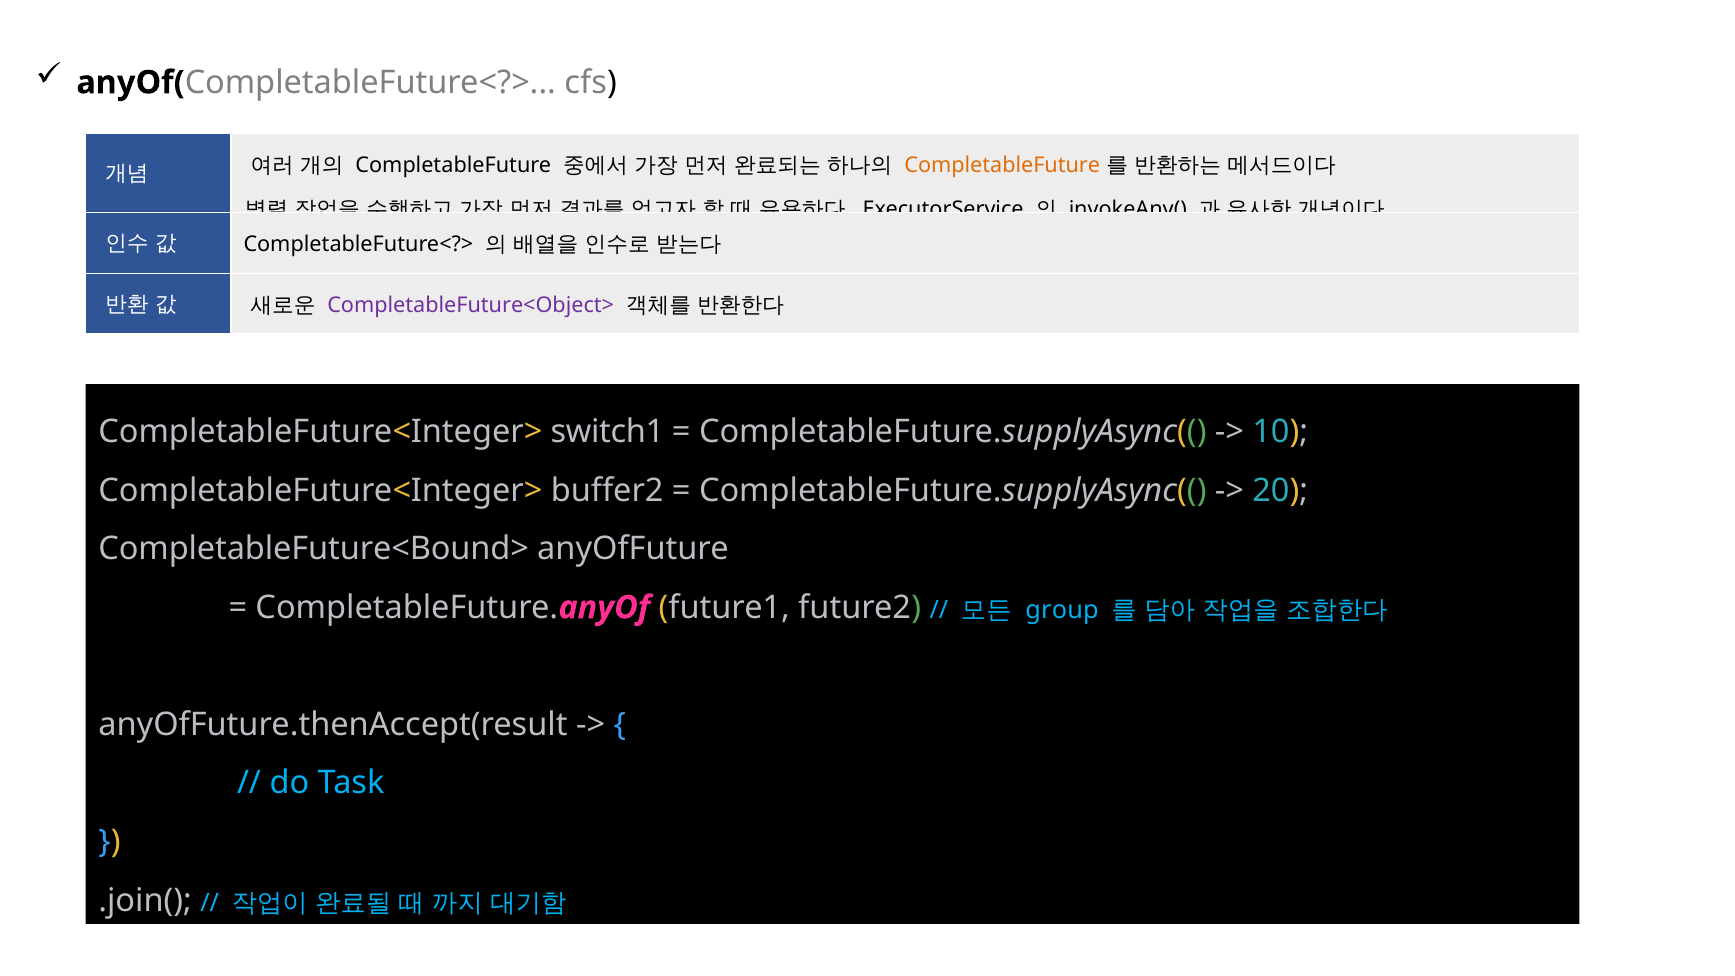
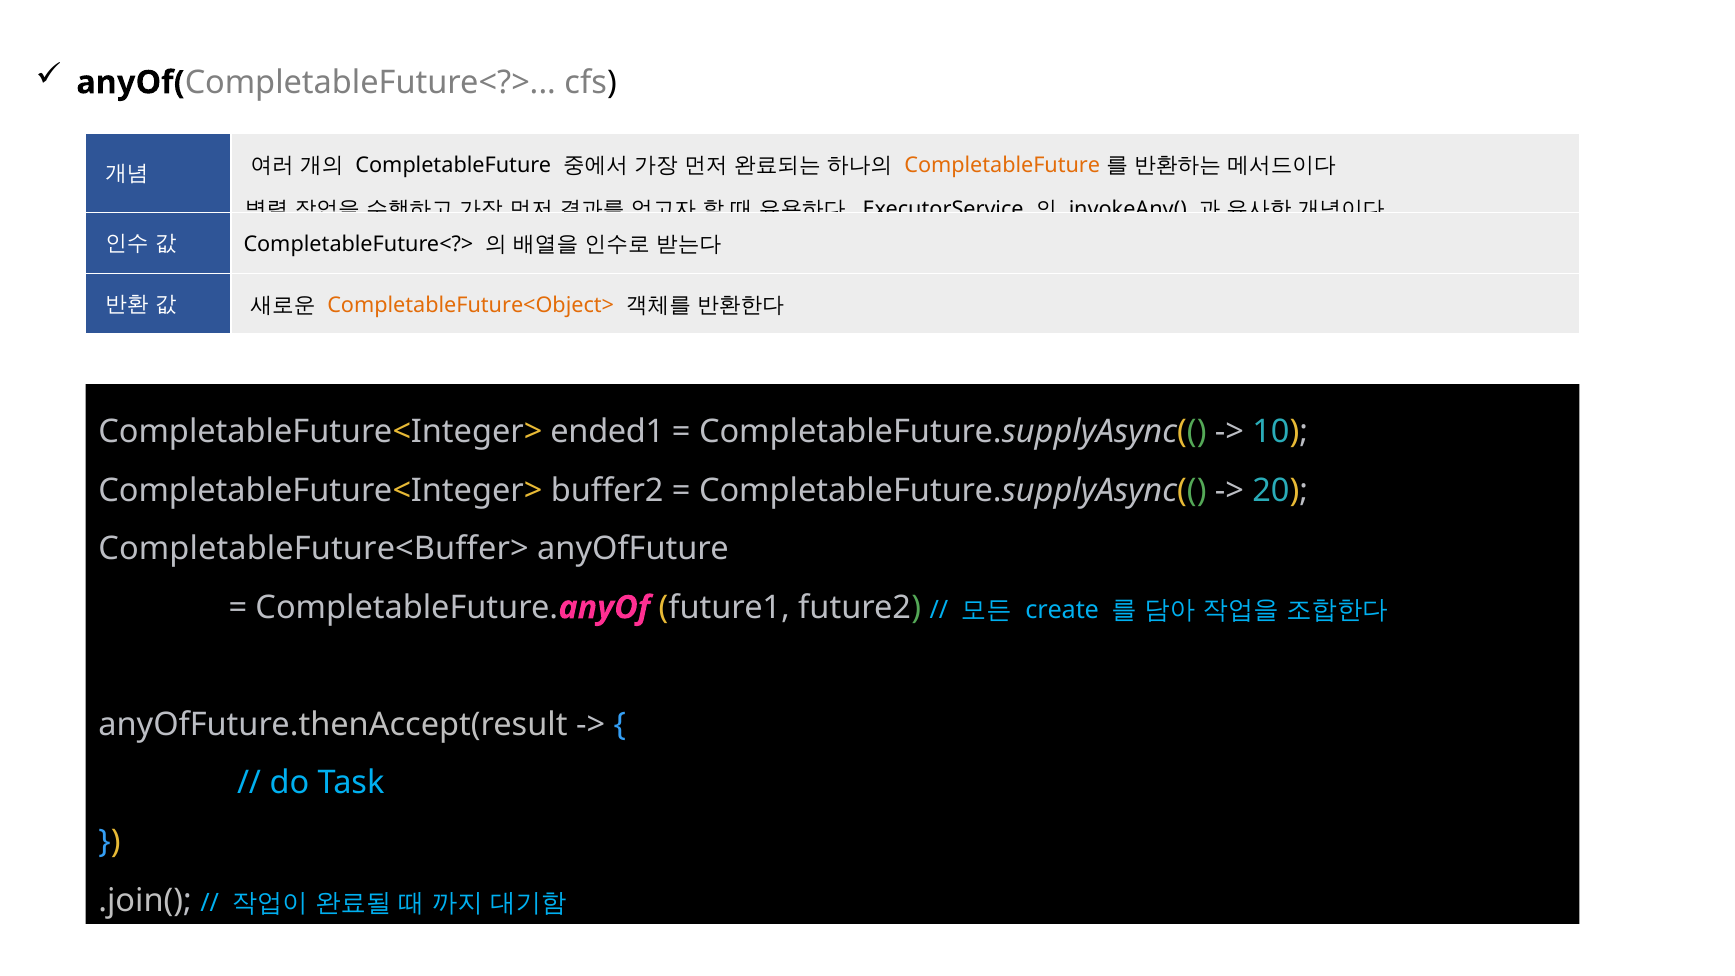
CompletableFuture<Object> colour: purple -> orange
switch1: switch1 -> ended1
CompletableFuture<Bound>: CompletableFuture<Bound> -> CompletableFuture<Buffer>
group: group -> create
